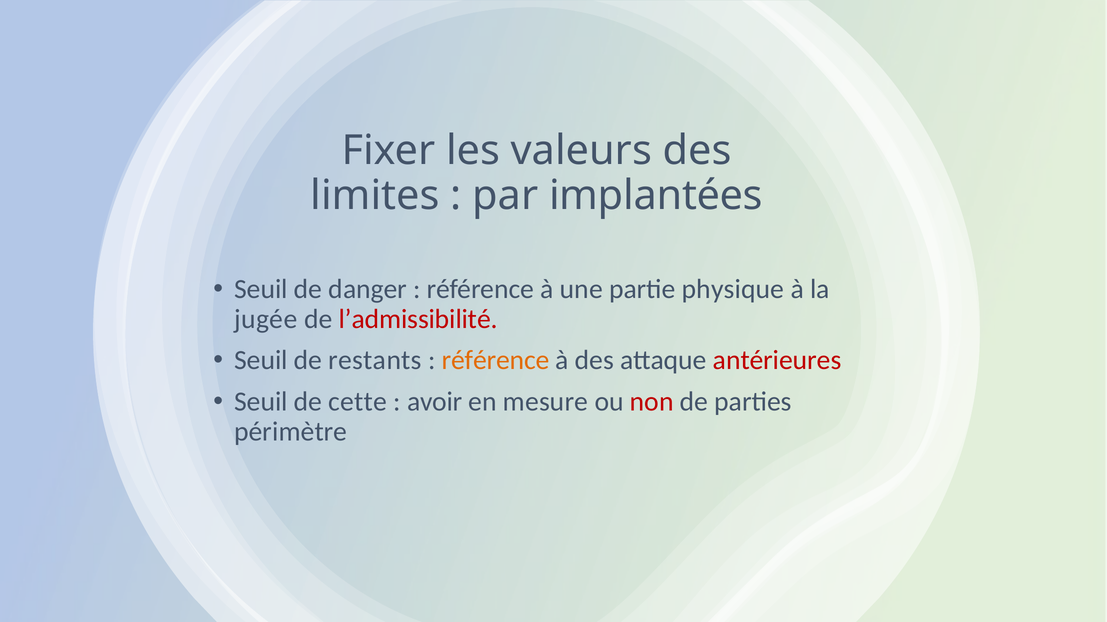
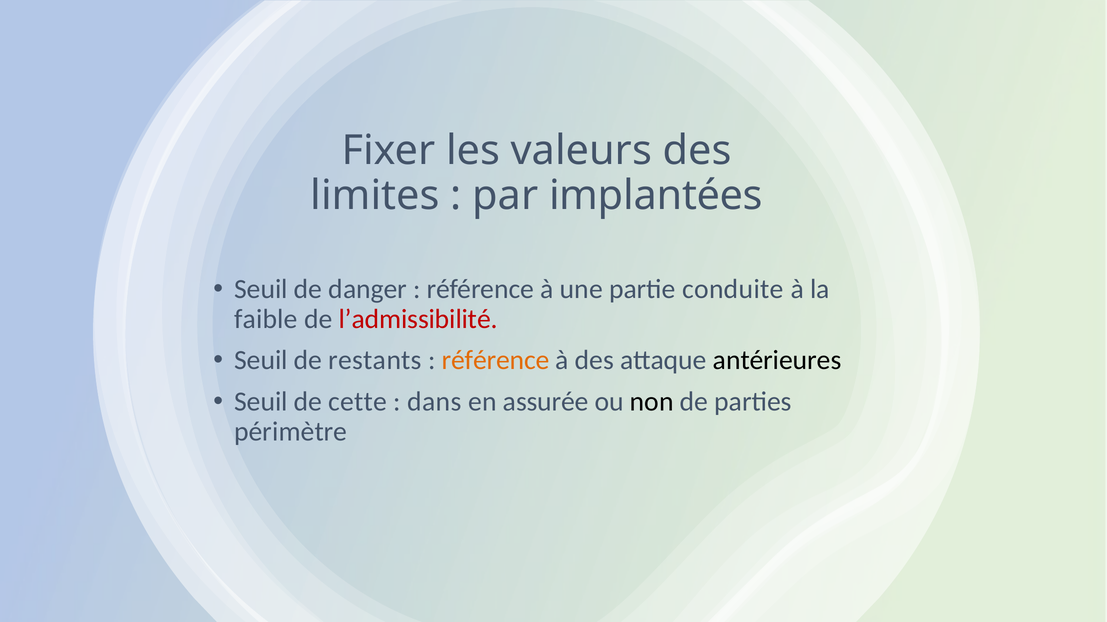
physique: physique -> conduite
jugée: jugée -> faible
antérieures colour: red -> black
avoir: avoir -> dans
mesure: mesure -> assurée
non colour: red -> black
